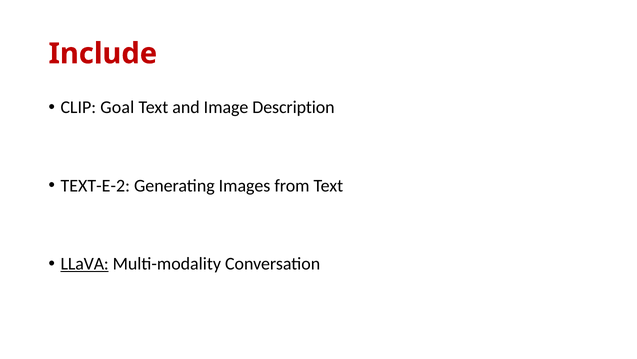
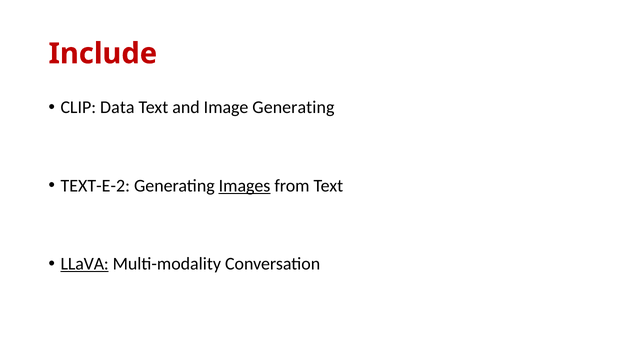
Goal: Goal -> Data
Image Description: Description -> Generating
Images underline: none -> present
